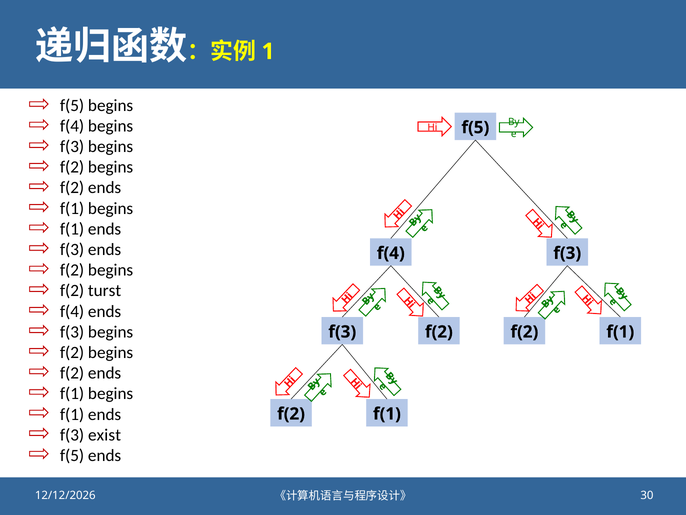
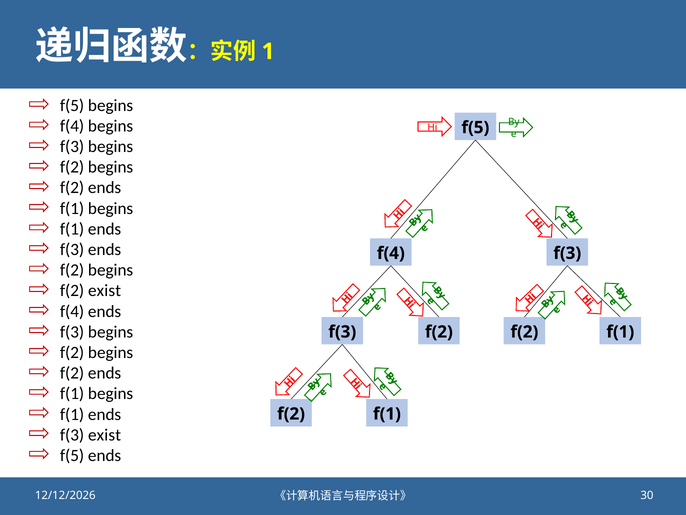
f(2 turst: turst -> exist
